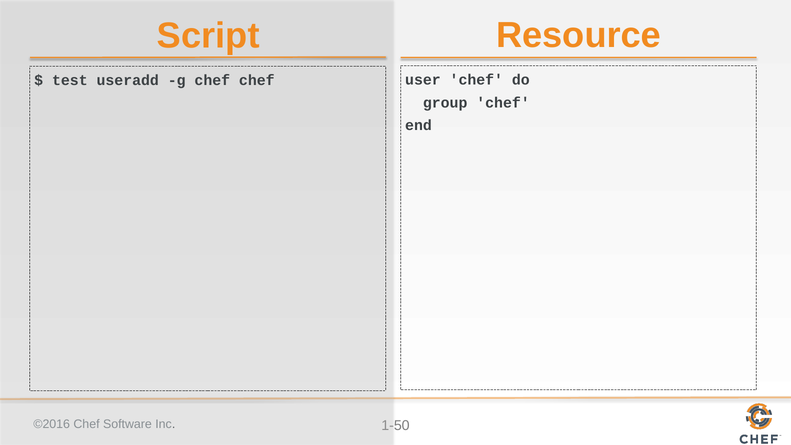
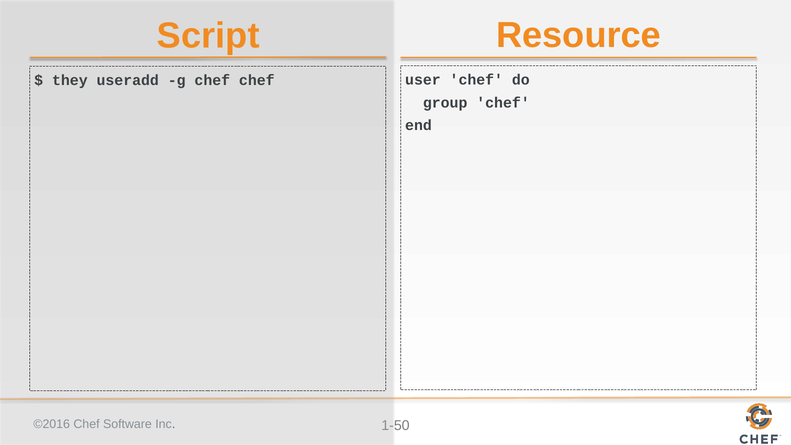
test: test -> they
